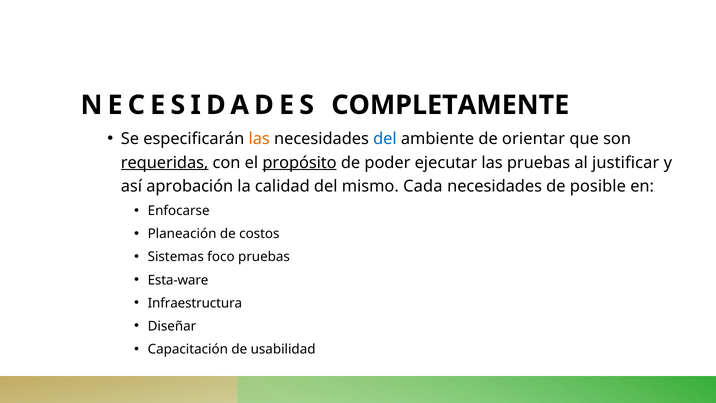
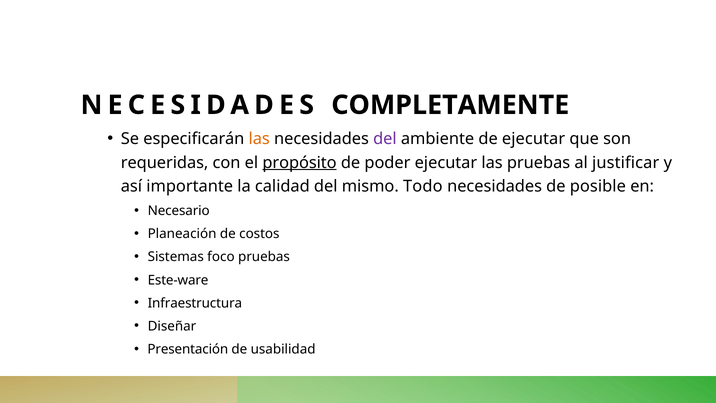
del at (385, 139) colour: blue -> purple
de orientar: orientar -> ejecutar
requeridas underline: present -> none
aprobación: aprobación -> importante
Cada: Cada -> Todo
Enfocarse: Enfocarse -> Necesario
Esta-ware: Esta-ware -> Este-ware
Capacitación: Capacitación -> Presentación
